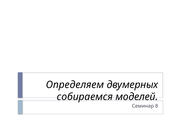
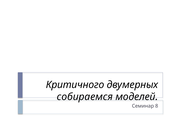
Определяем: Определяем -> Критичного
